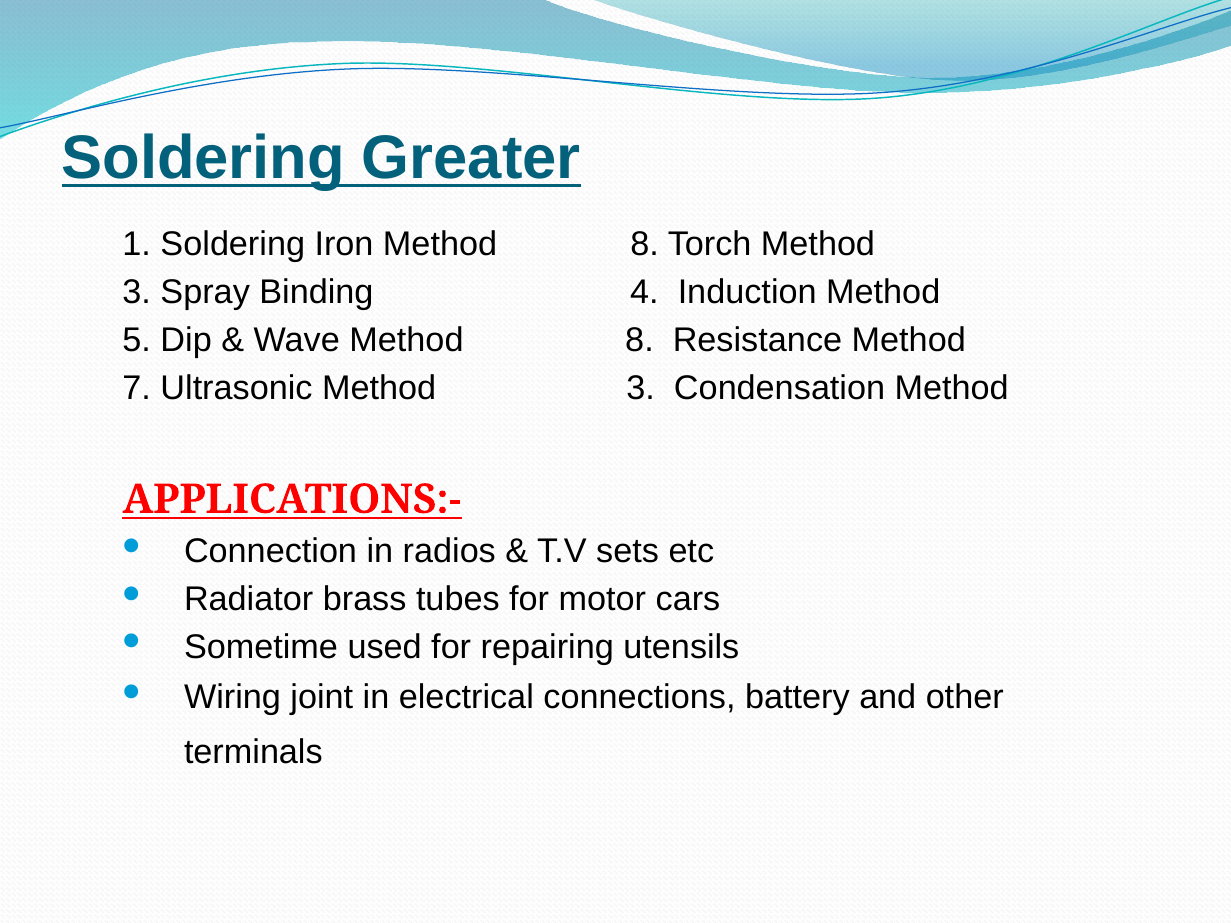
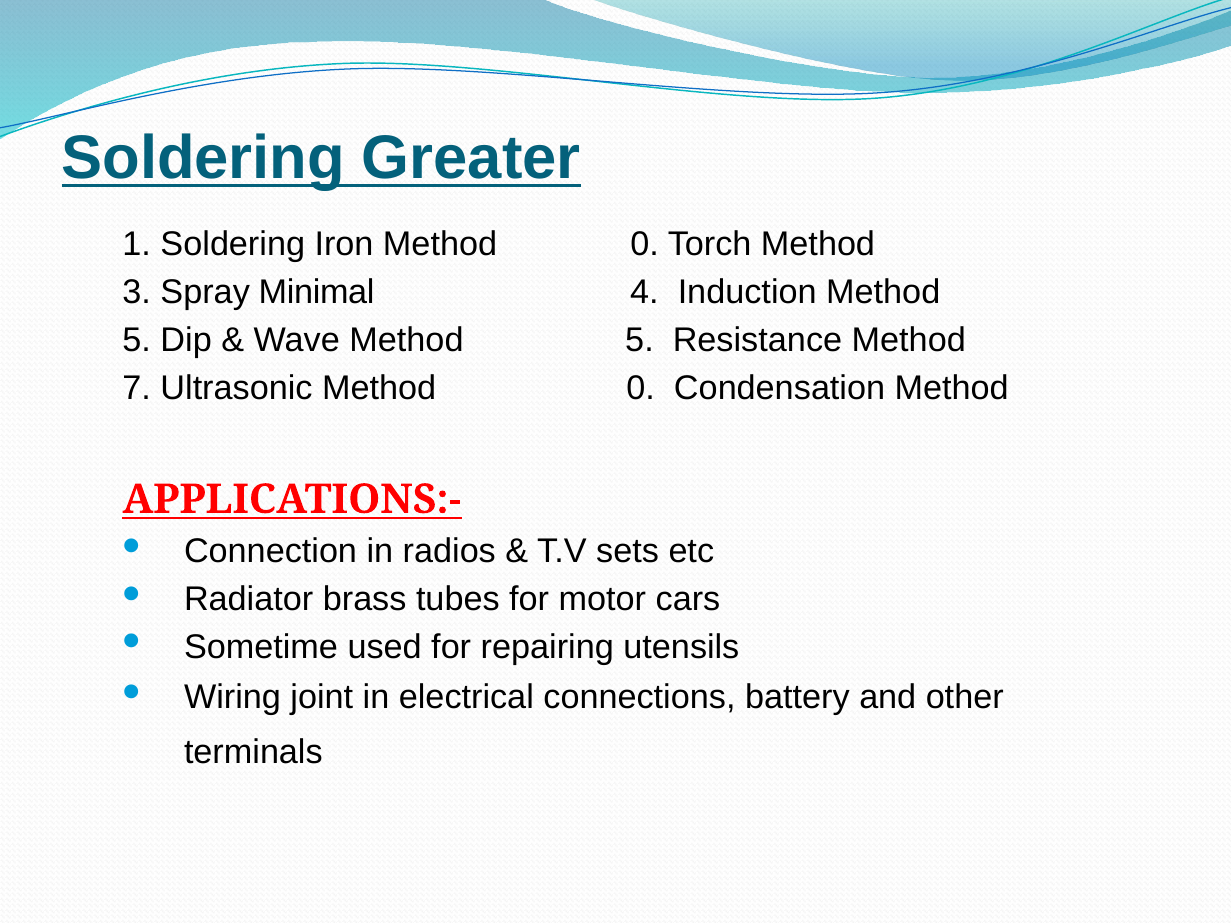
Iron Method 8: 8 -> 0
Binding: Binding -> Minimal
Wave Method 8: 8 -> 5
Ultrasonic Method 3: 3 -> 0
